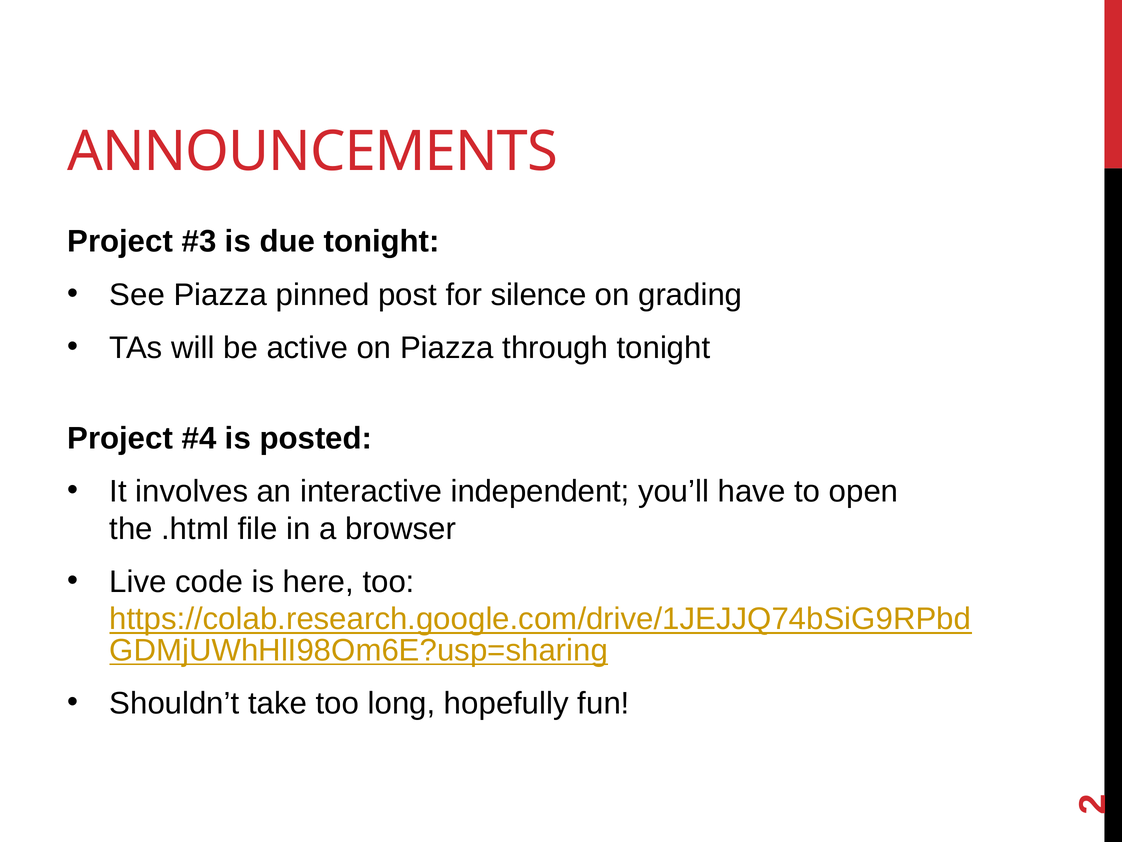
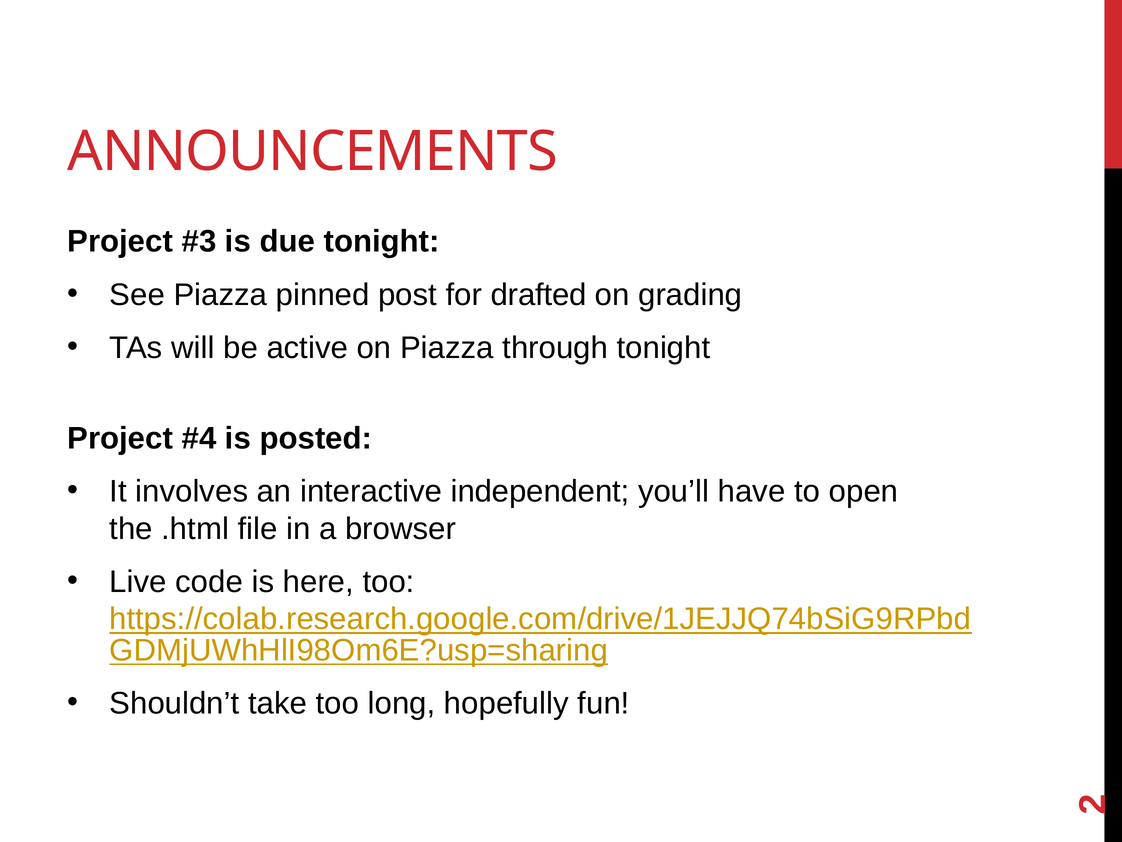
silence: silence -> drafted
